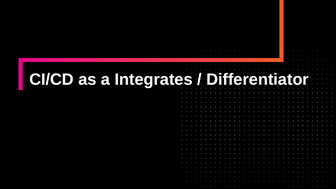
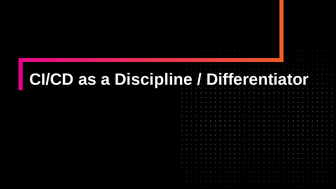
Integrates: Integrates -> Discipline
